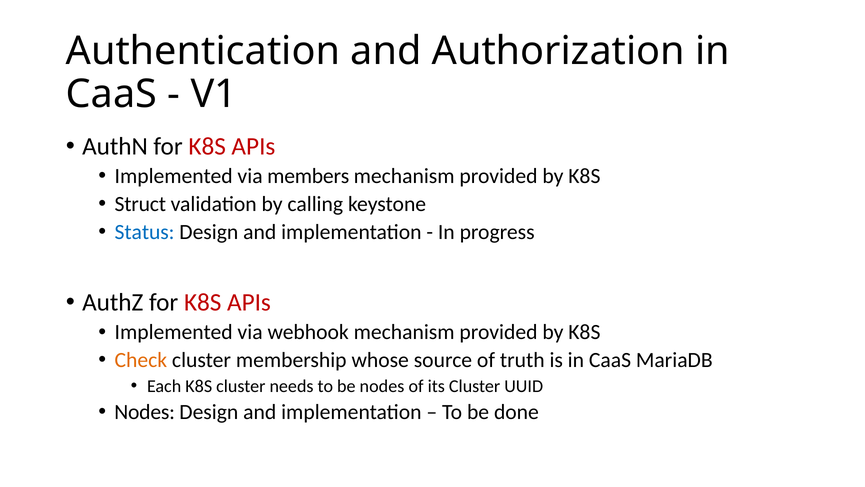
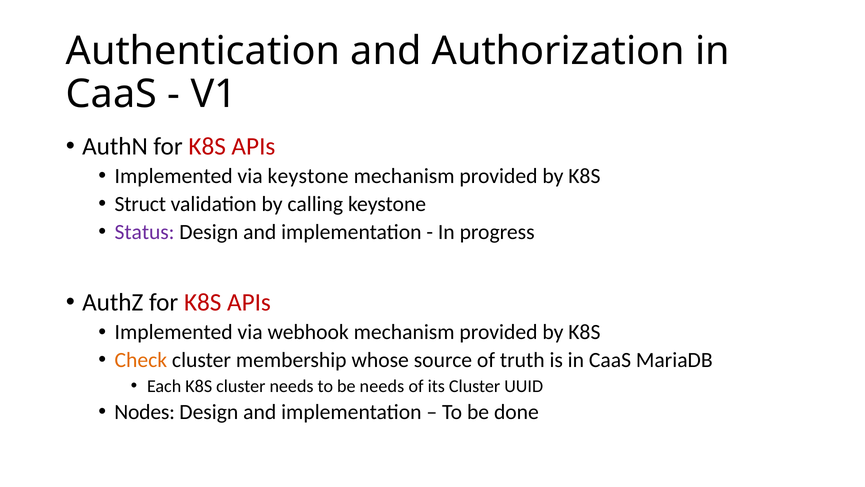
via members: members -> keystone
Status colour: blue -> purple
be nodes: nodes -> needs
